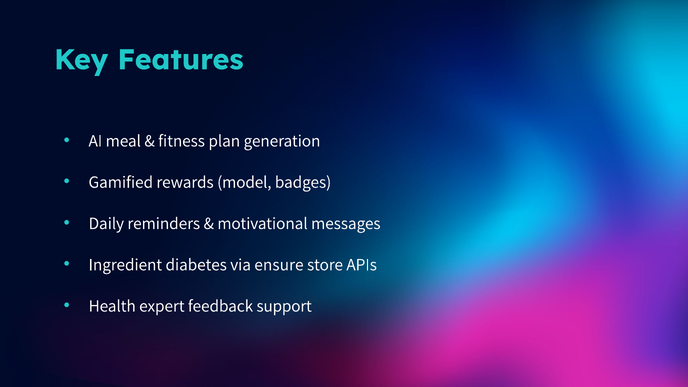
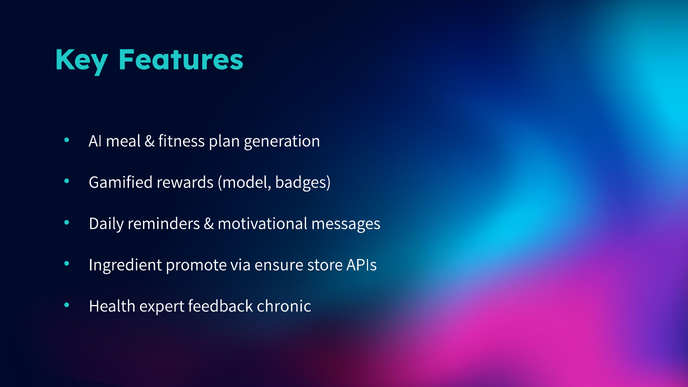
diabetes: diabetes -> promote
support: support -> chronic
